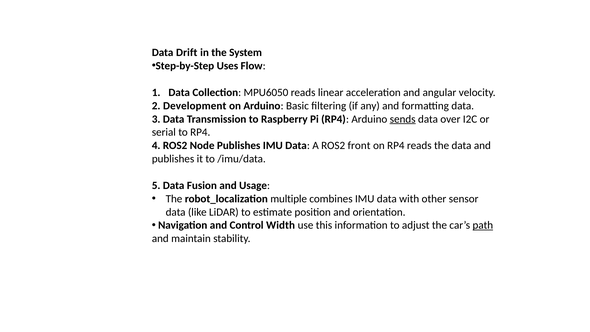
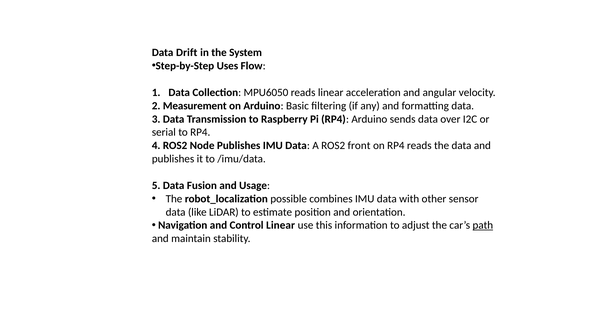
Development: Development -> Measurement
sends underline: present -> none
multiple: multiple -> possible
Control Width: Width -> Linear
